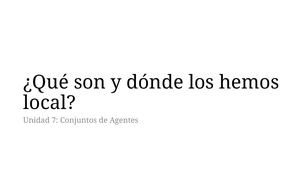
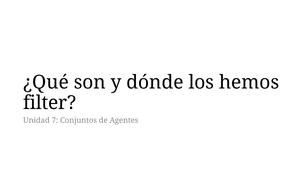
local: local -> filter
